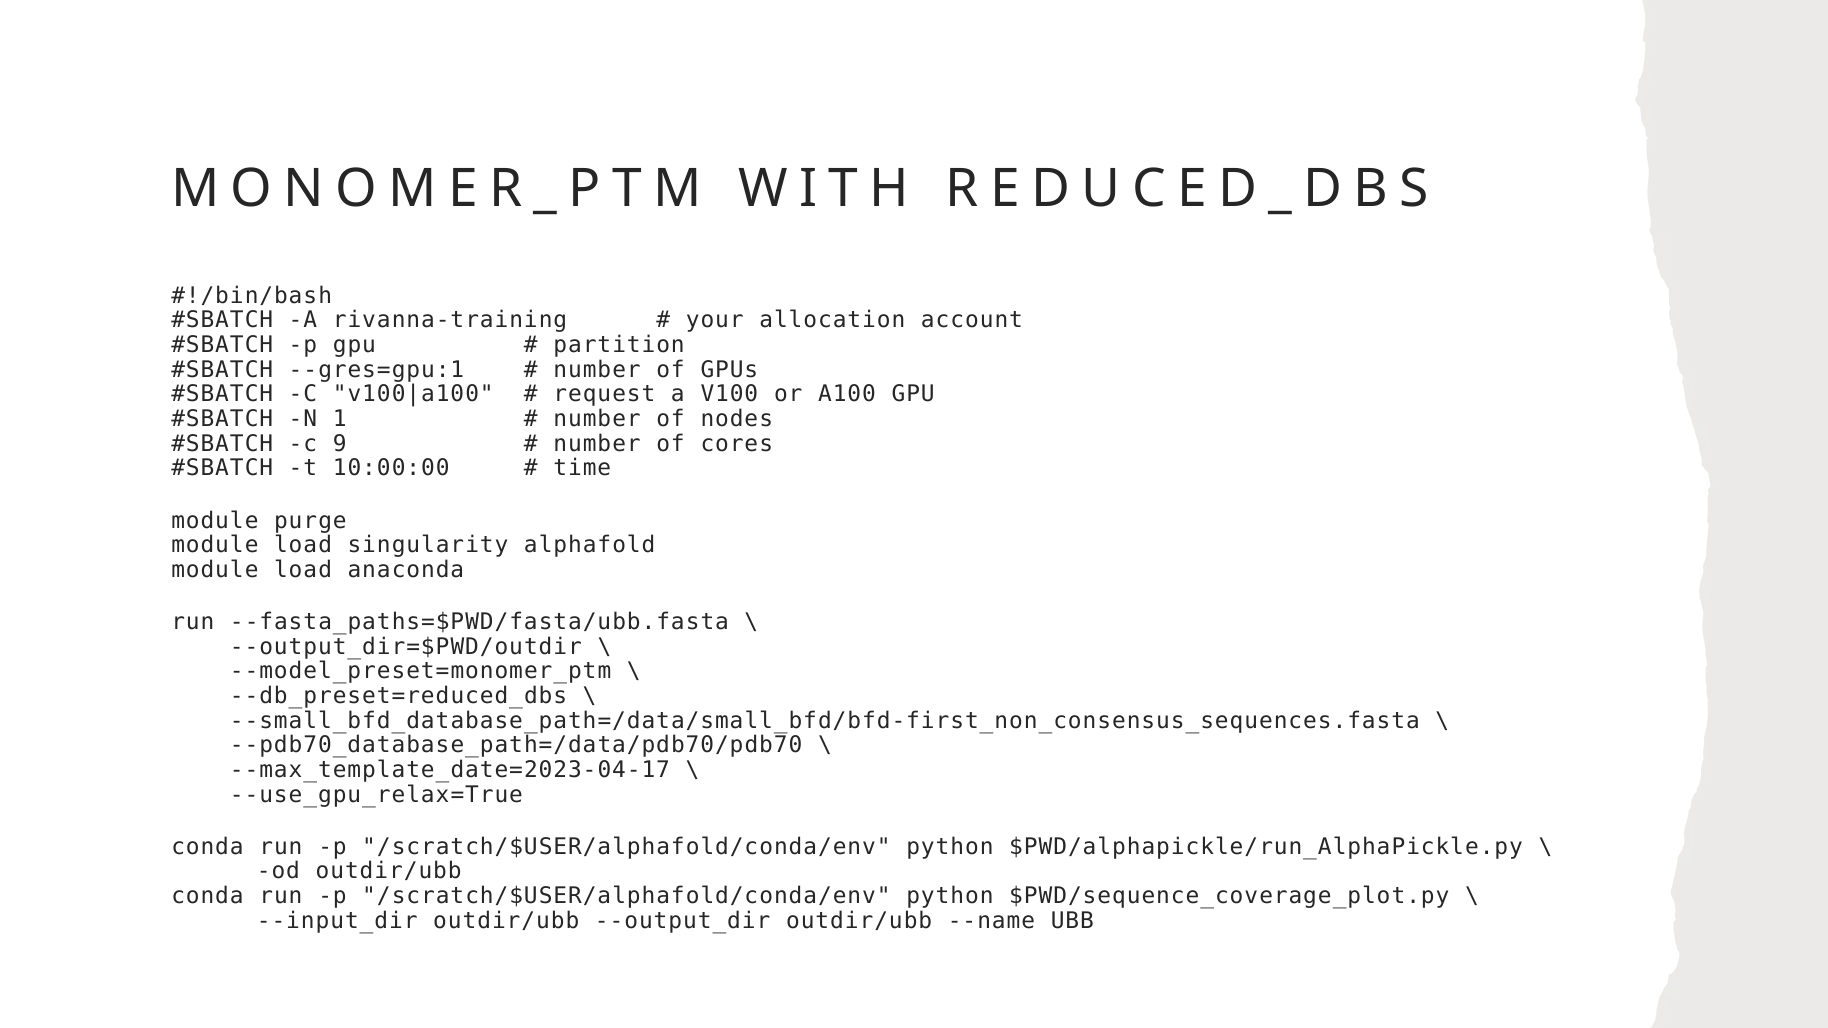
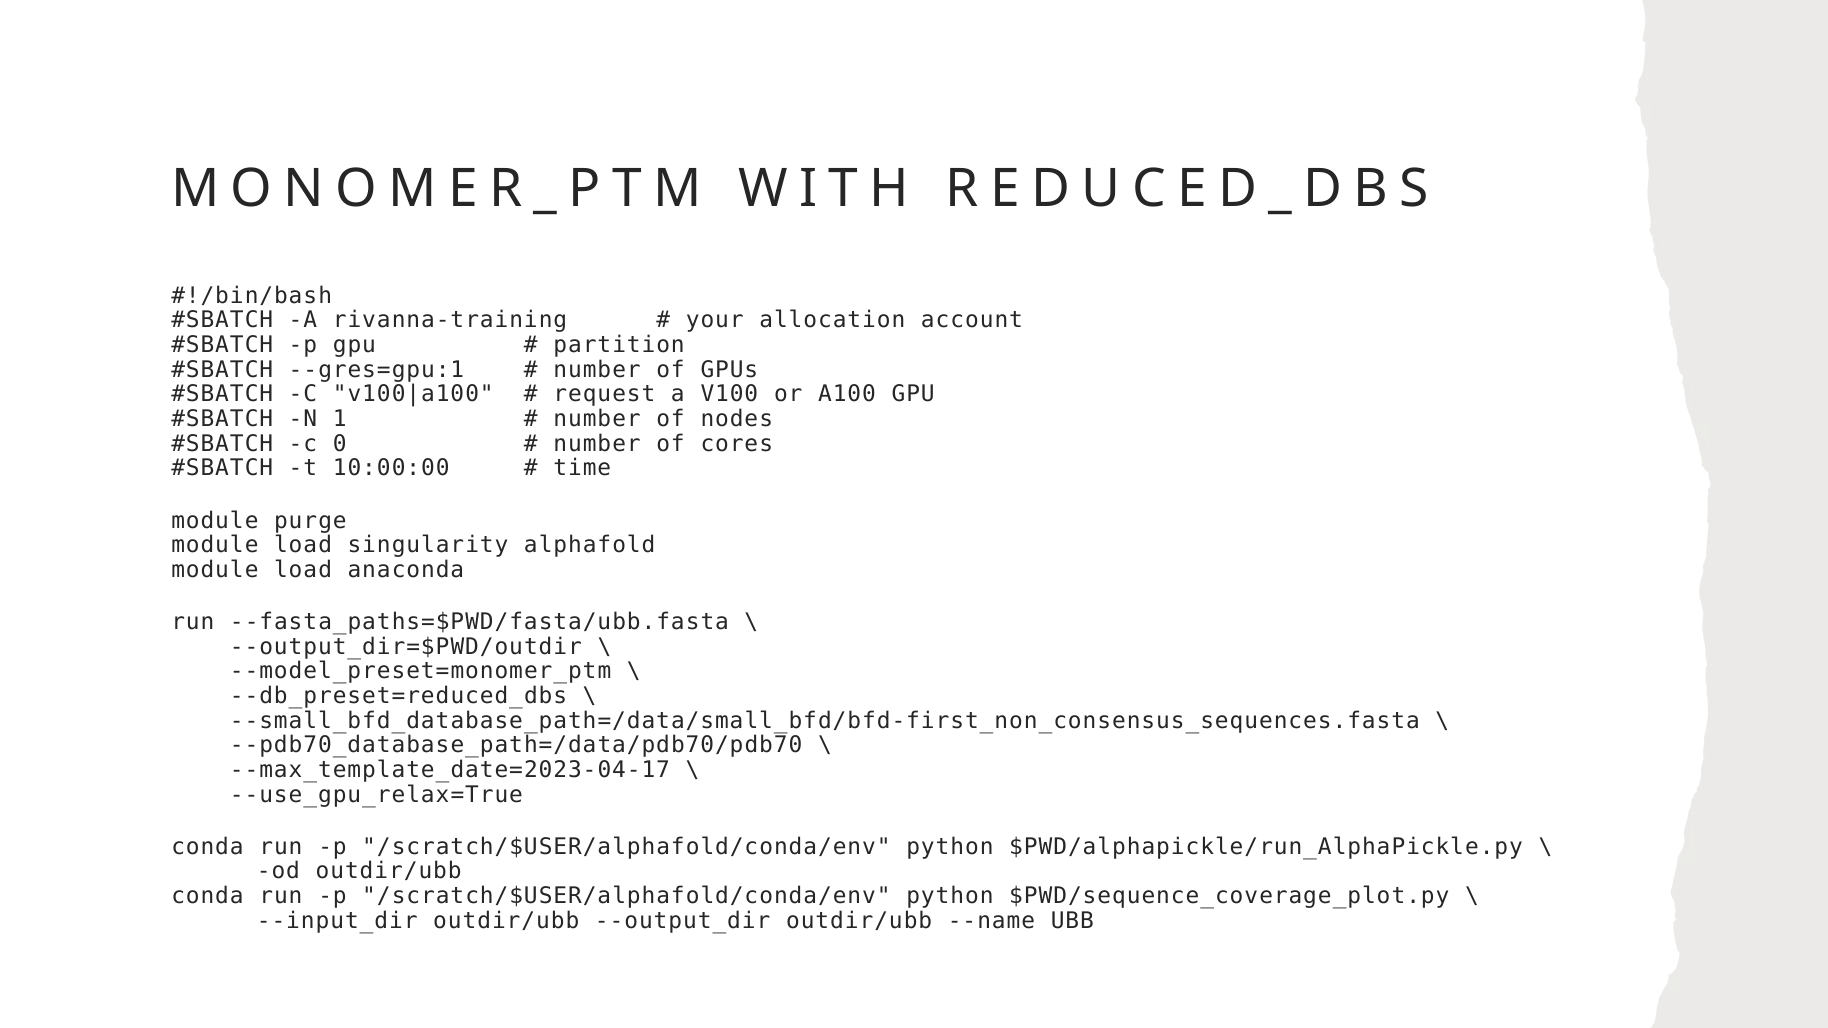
9: 9 -> 0
